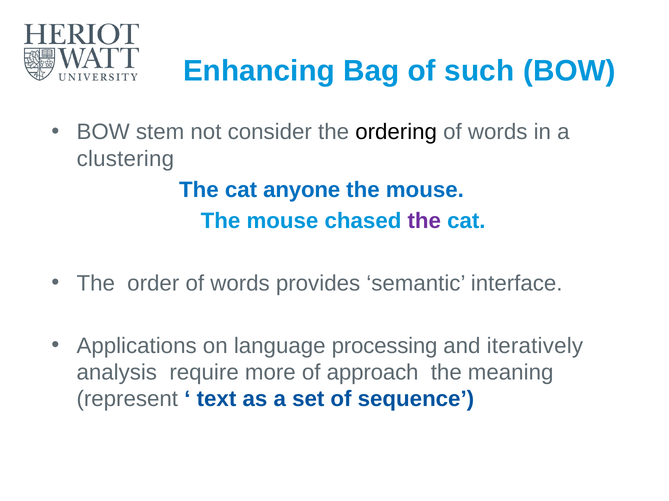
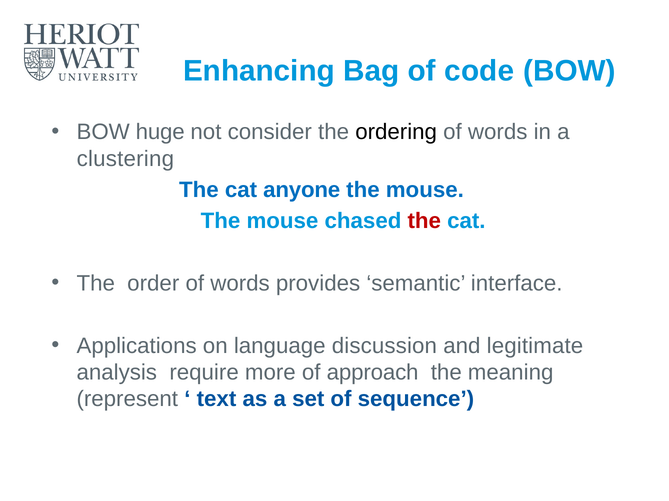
such: such -> code
stem: stem -> huge
the at (424, 221) colour: purple -> red
processing: processing -> discussion
iteratively: iteratively -> legitimate
